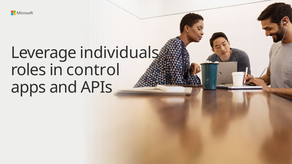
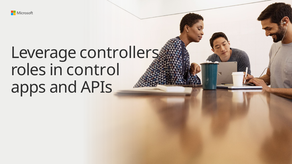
individuals: individuals -> controllers
